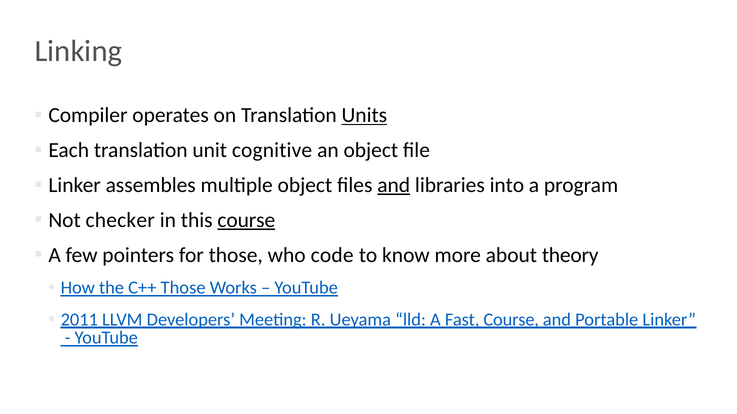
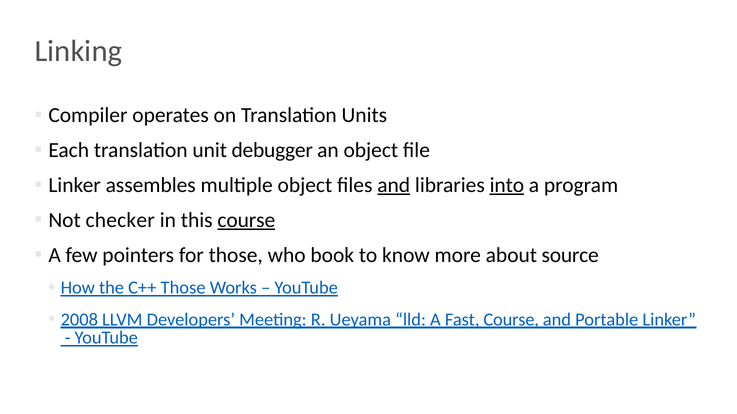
Units underline: present -> none
cognitive: cognitive -> debugger
into underline: none -> present
code: code -> book
theory: theory -> source
2011: 2011 -> 2008
